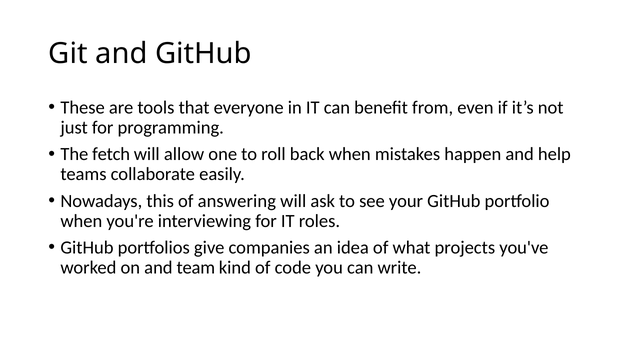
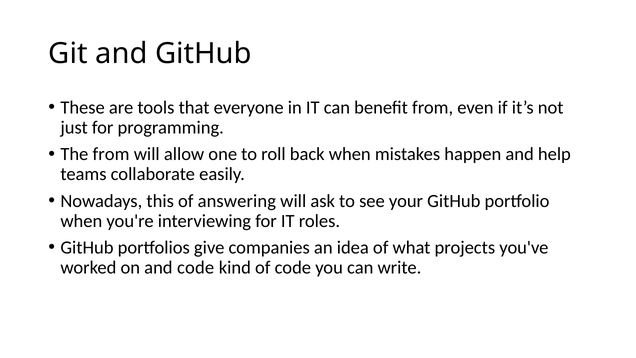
The fetch: fetch -> from
and team: team -> code
